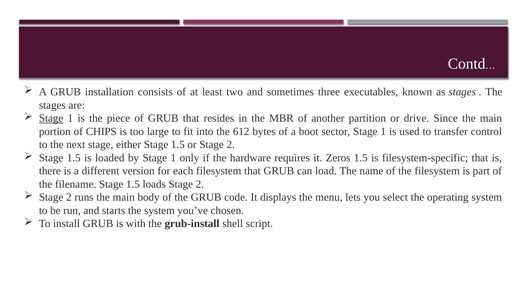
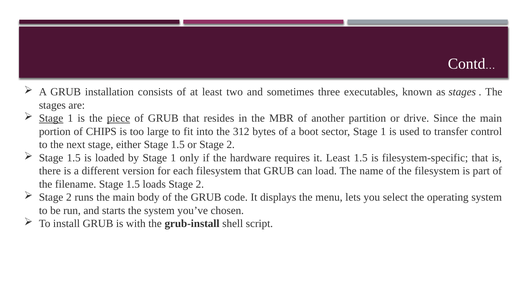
piece underline: none -> present
612: 612 -> 312
it Zeros: Zeros -> Least
